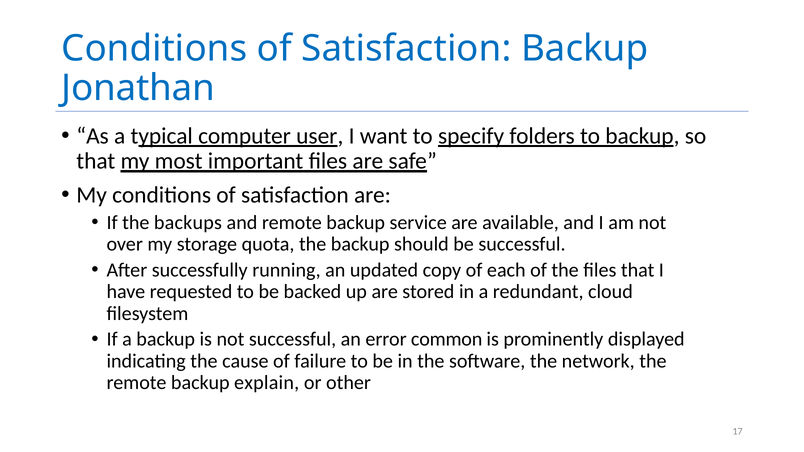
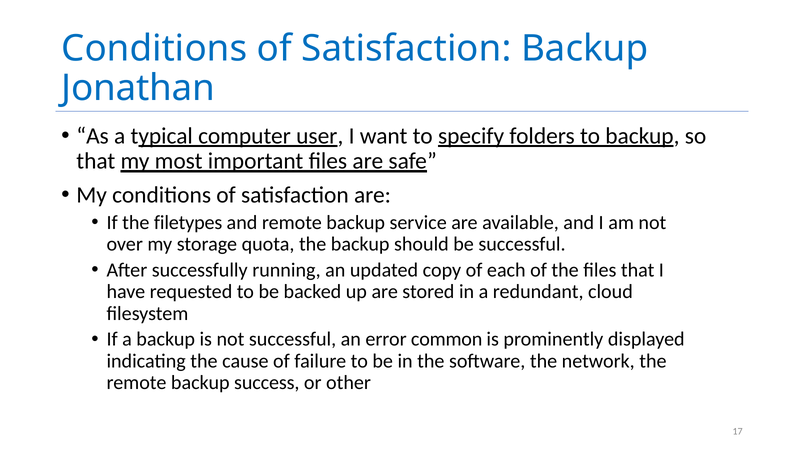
backups: backups -> filetypes
explain: explain -> success
